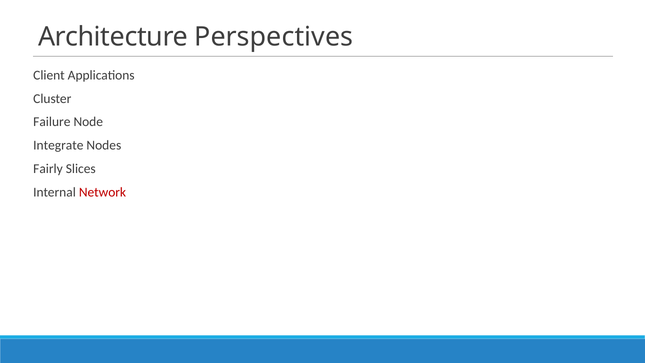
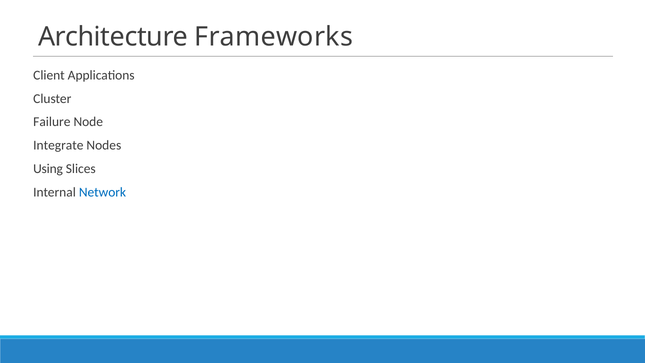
Perspectives: Perspectives -> Frameworks
Fairly: Fairly -> Using
Network colour: red -> blue
